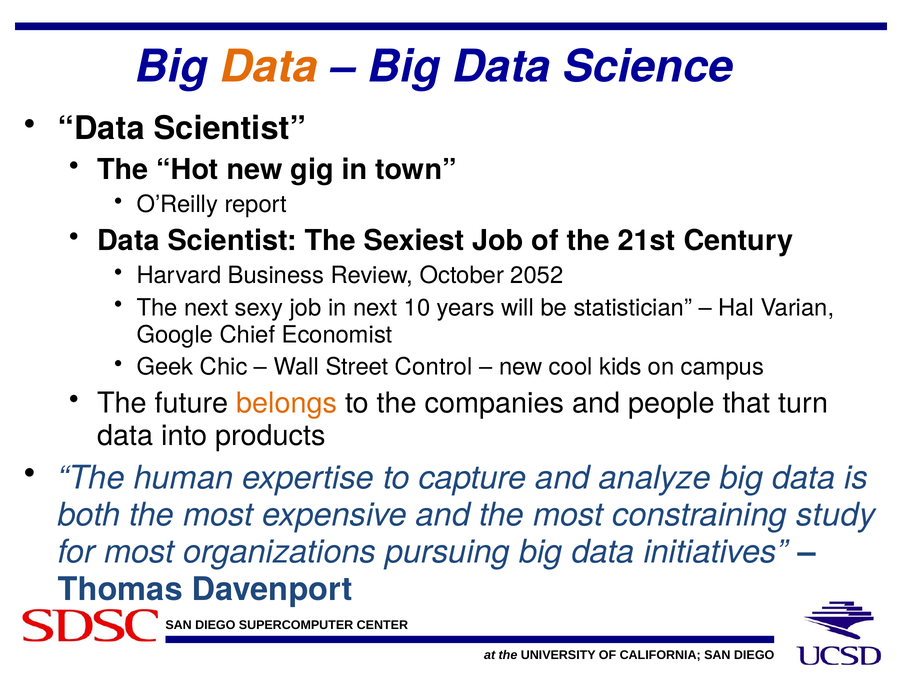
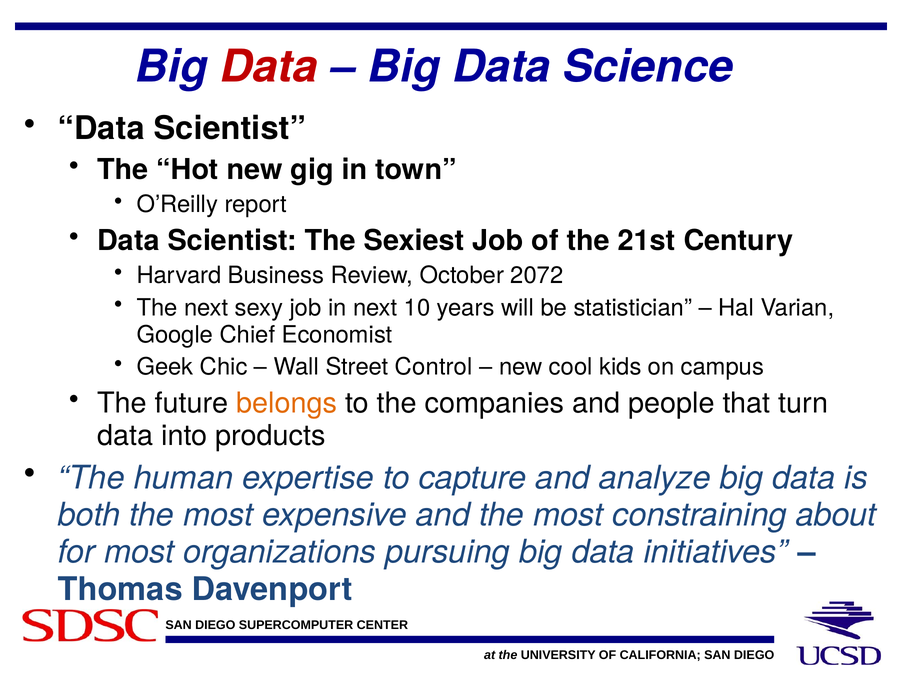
Data at (269, 67) colour: orange -> red
2052: 2052 -> 2072
study: study -> about
